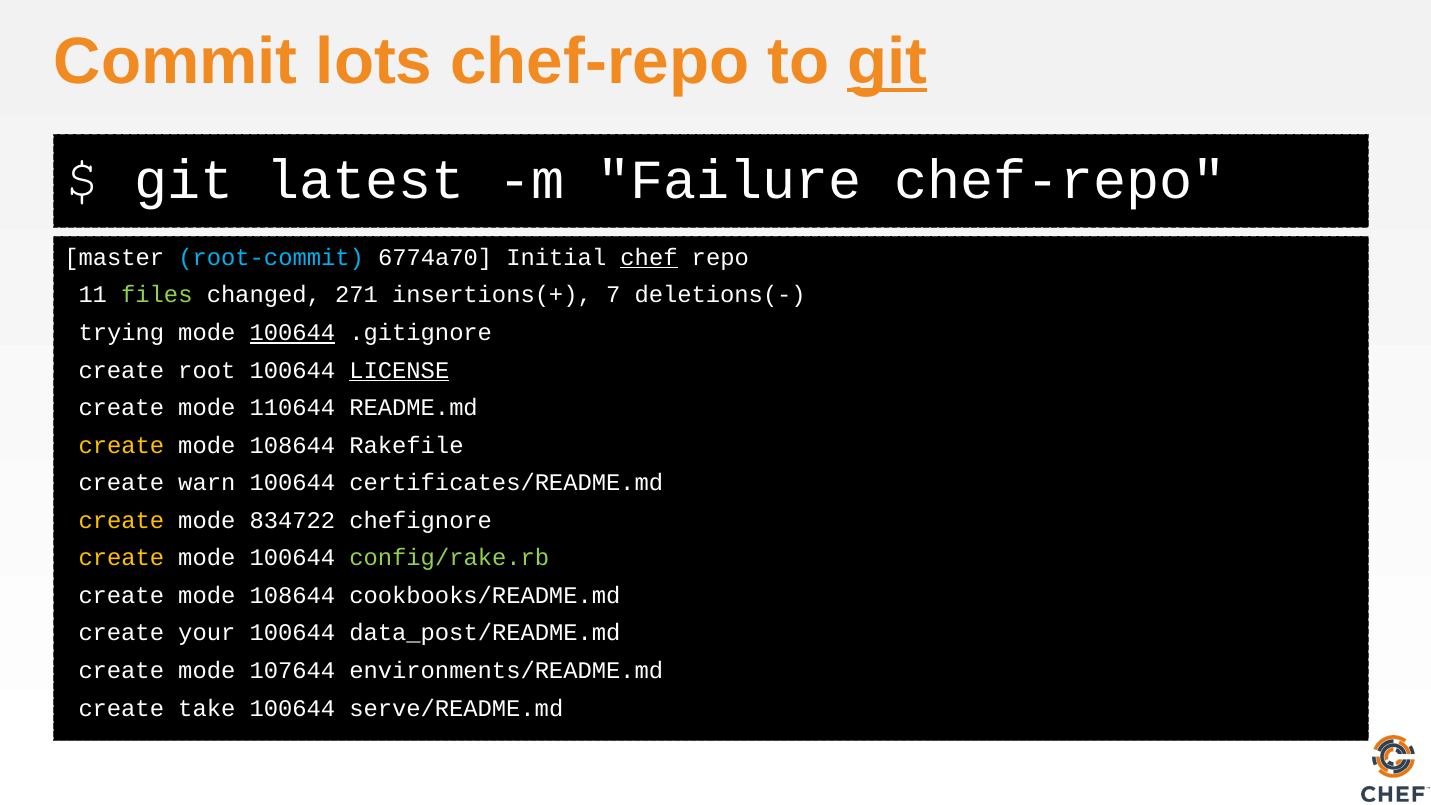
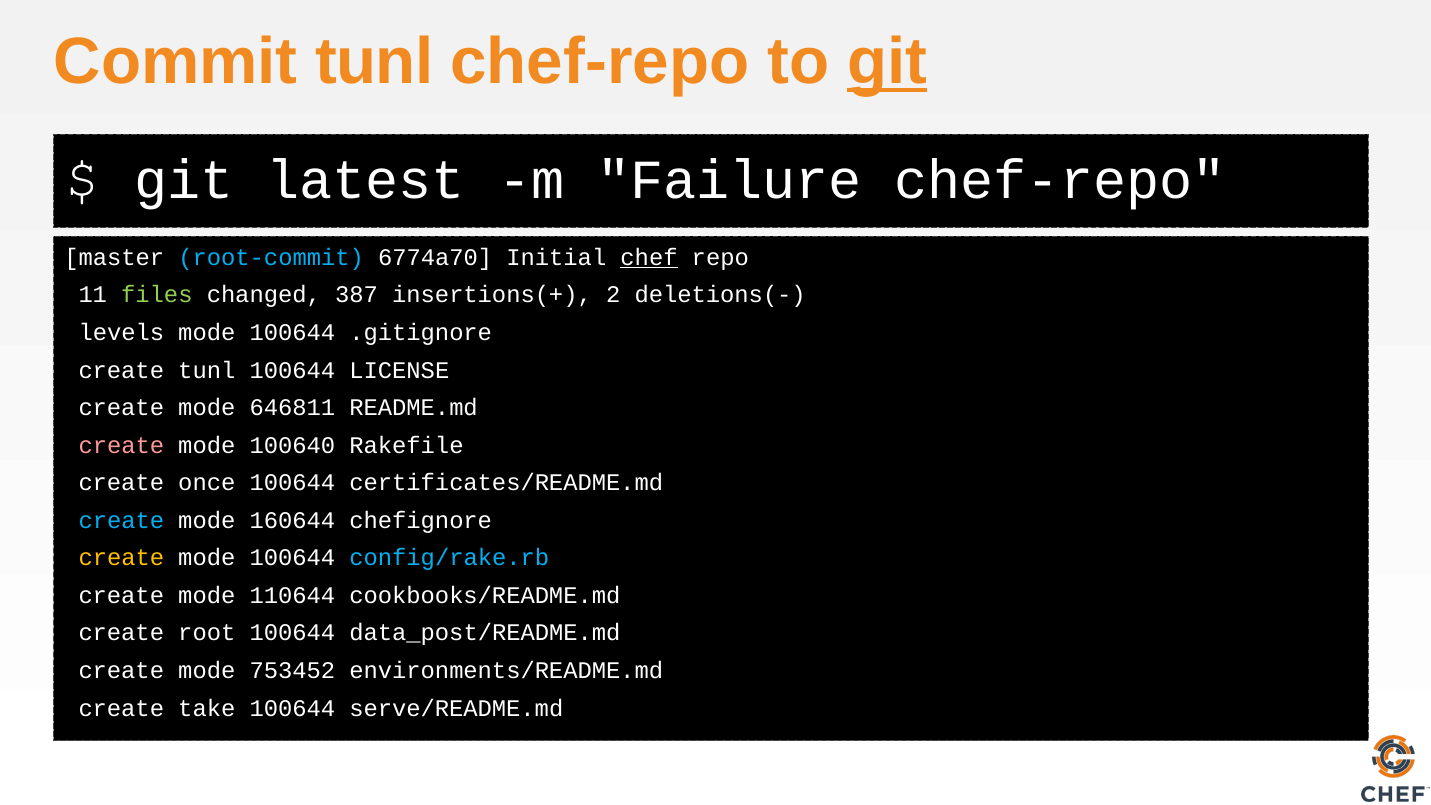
Commit lots: lots -> tunl
271: 271 -> 387
7: 7 -> 2
trying: trying -> levels
100644 at (292, 333) underline: present -> none
create root: root -> tunl
LICENSE underline: present -> none
110644: 110644 -> 646811
create at (121, 445) colour: yellow -> pink
108644 at (292, 445): 108644 -> 100640
warn: warn -> once
create at (121, 520) colour: yellow -> light blue
834722: 834722 -> 160644
config/rake.rb colour: light green -> light blue
108644 at (292, 596): 108644 -> 110644
your: your -> root
107644: 107644 -> 753452
